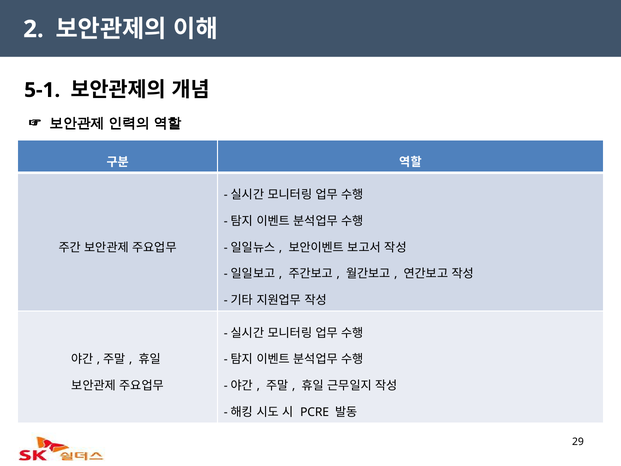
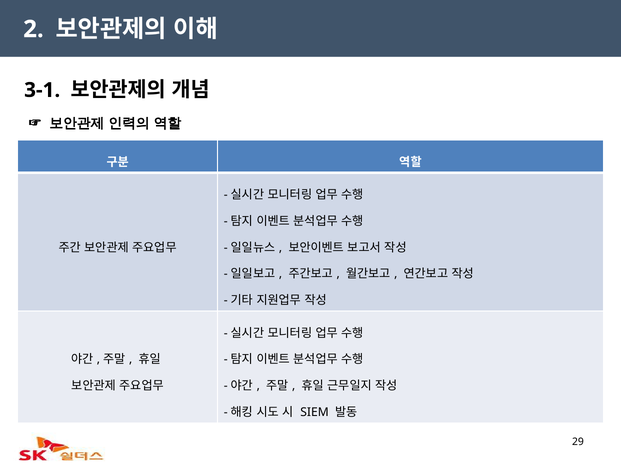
5-1: 5-1 -> 3-1
PCRE: PCRE -> SIEM
